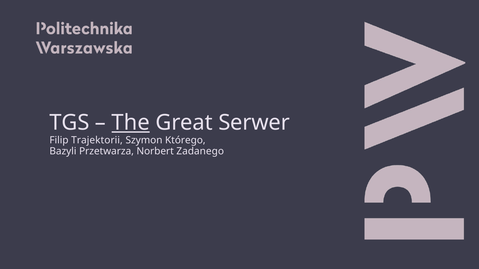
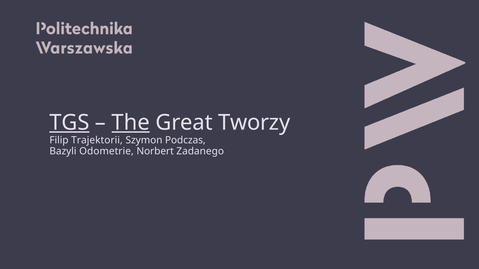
TGS underline: none -> present
Serwer: Serwer -> Tworzy
Którego: Którego -> Podczas
Przetwarza: Przetwarza -> Odometrie
